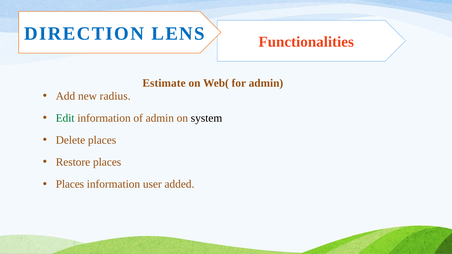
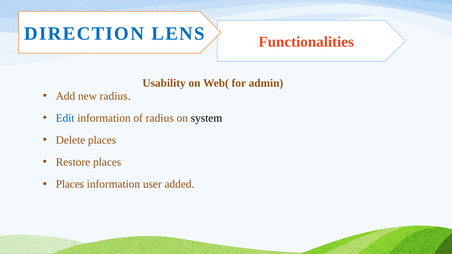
Estimate: Estimate -> Usability
Edit colour: green -> blue
of admin: admin -> radius
